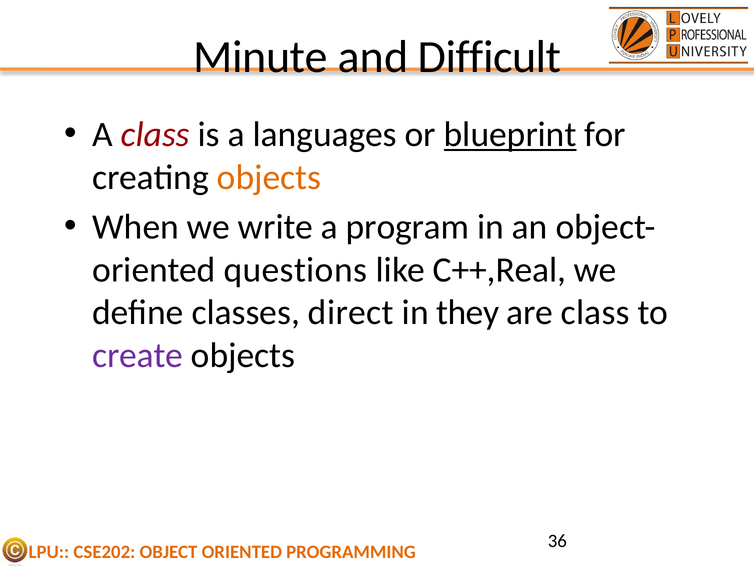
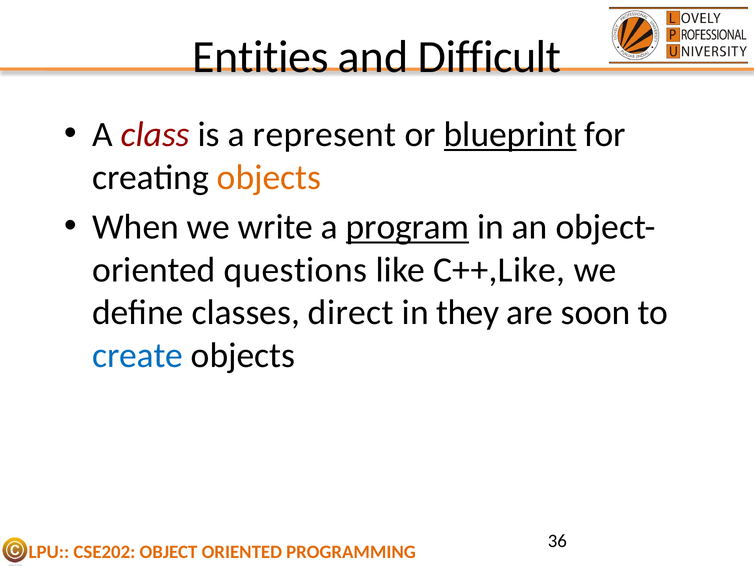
Minute: Minute -> Entities
languages: languages -> represent
program underline: none -> present
C++,Real: C++,Real -> C++,Like
are class: class -> soon
create colour: purple -> blue
